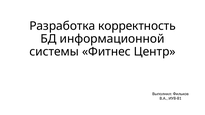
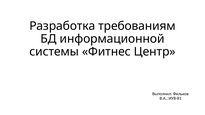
корректность: корректность -> требованиям
